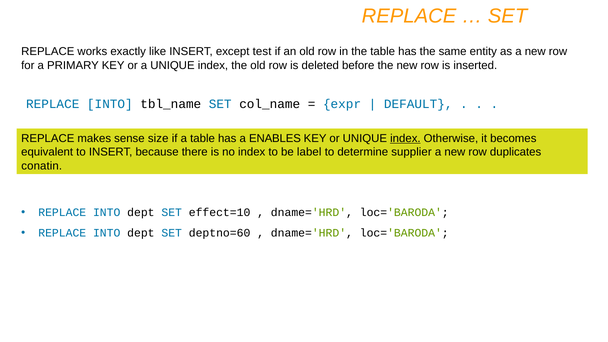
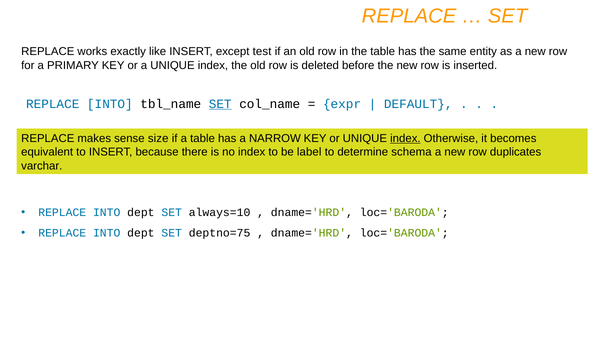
SET at (220, 104) underline: none -> present
ENABLES: ENABLES -> NARROW
supplier: supplier -> schema
conatin: conatin -> varchar
effect=10: effect=10 -> always=10
deptno=60: deptno=60 -> deptno=75
